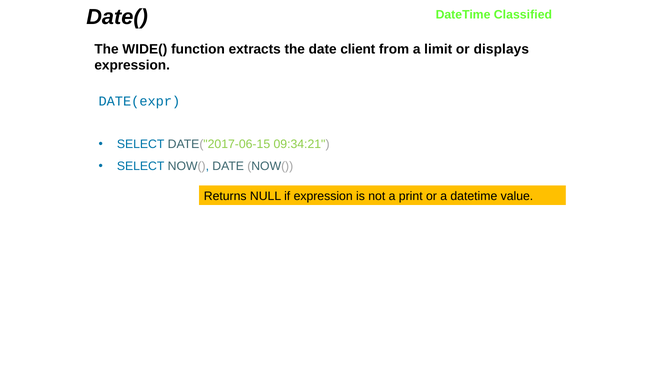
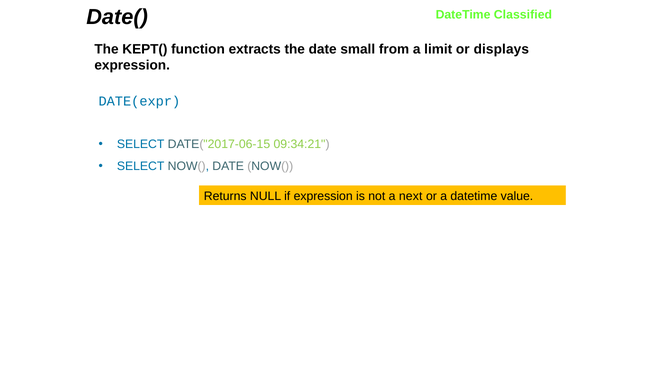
WIDE(: WIDE( -> KEPT(
client: client -> small
print: print -> next
